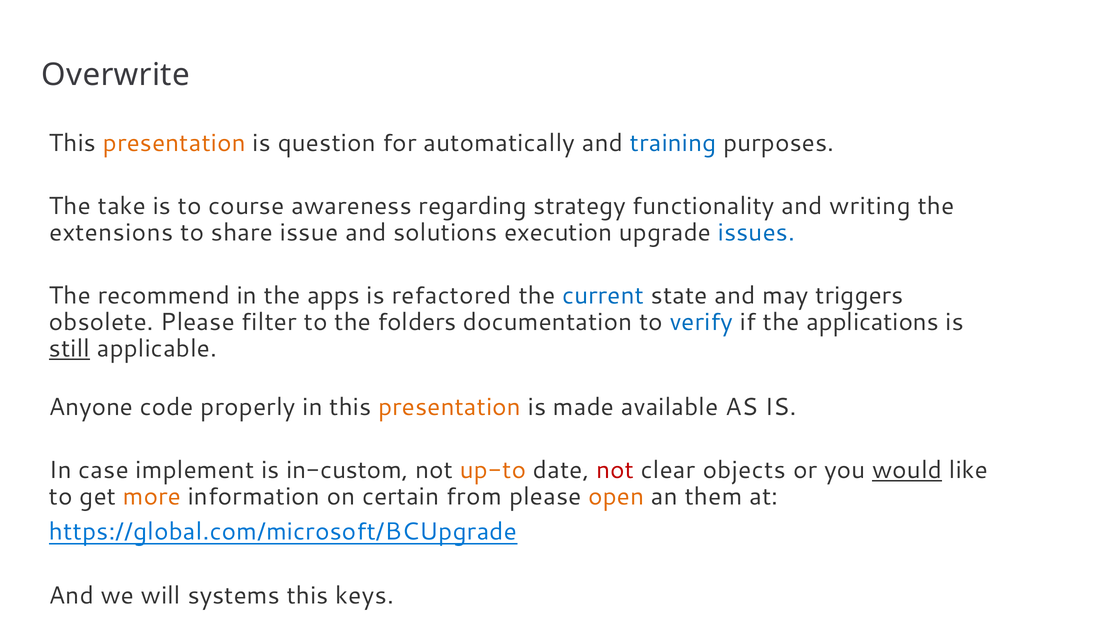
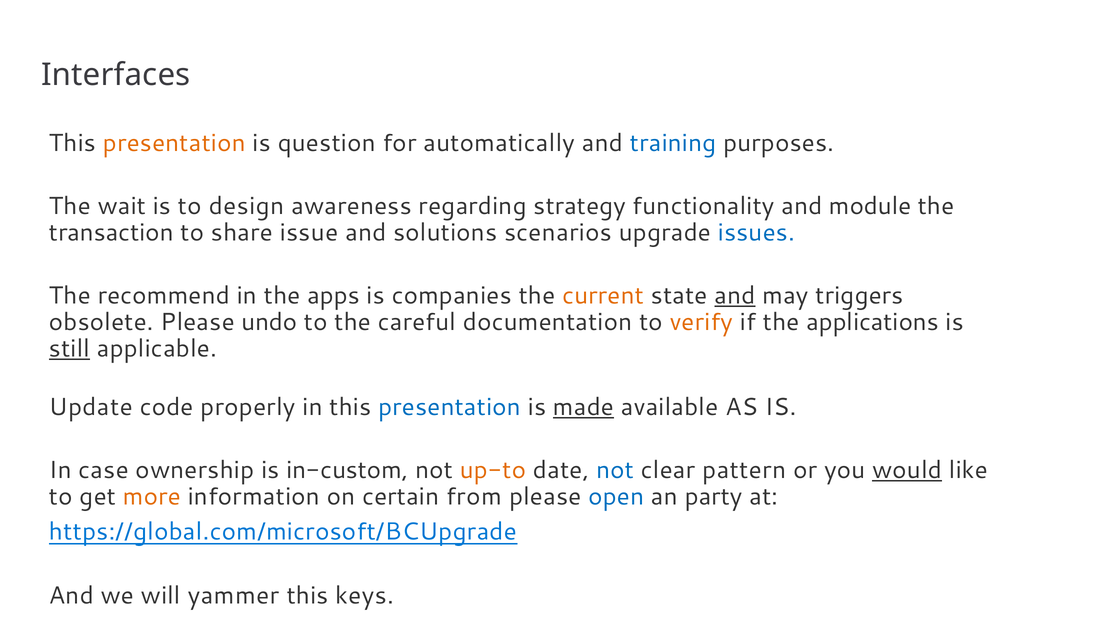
Overwrite: Overwrite -> Interfaces
take: take -> wait
course: course -> design
writing: writing -> module
extensions: extensions -> transaction
execution: execution -> scenarios
refactored: refactored -> companies
current colour: blue -> orange
and at (735, 296) underline: none -> present
filter: filter -> undo
folders: folders -> careful
verify colour: blue -> orange
Anyone: Anyone -> Update
presentation at (450, 407) colour: orange -> blue
made underline: none -> present
implement: implement -> ownership
not at (615, 470) colour: red -> blue
objects: objects -> pattern
open colour: orange -> blue
them: them -> party
systems: systems -> yammer
